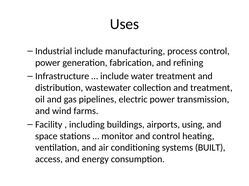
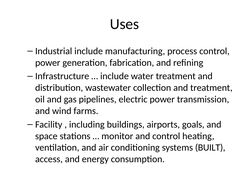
using: using -> goals
